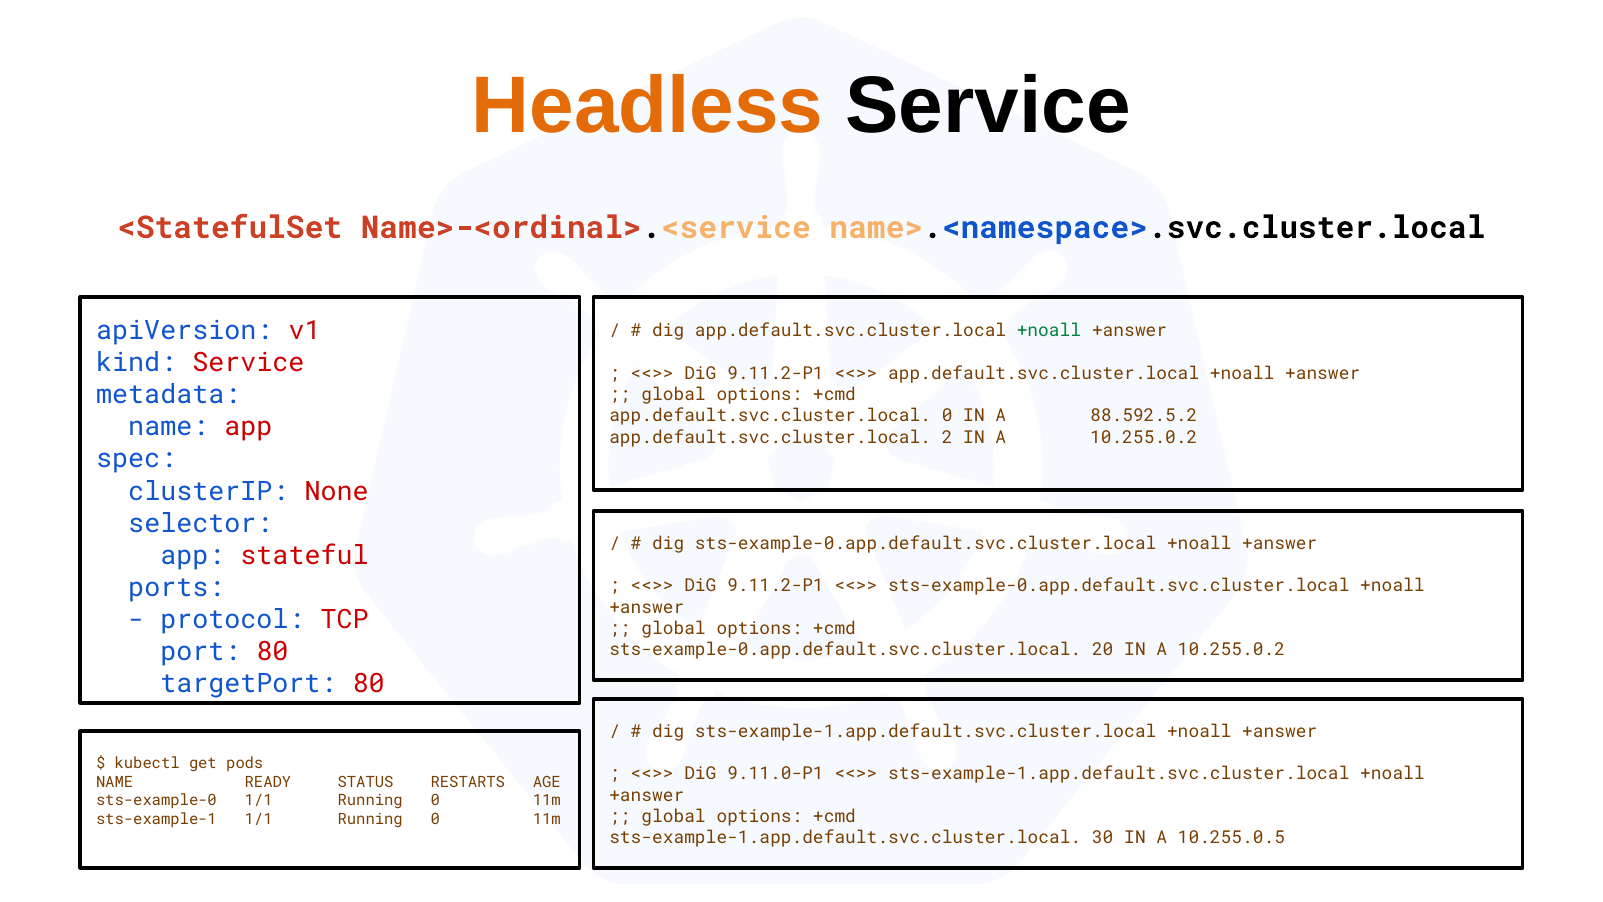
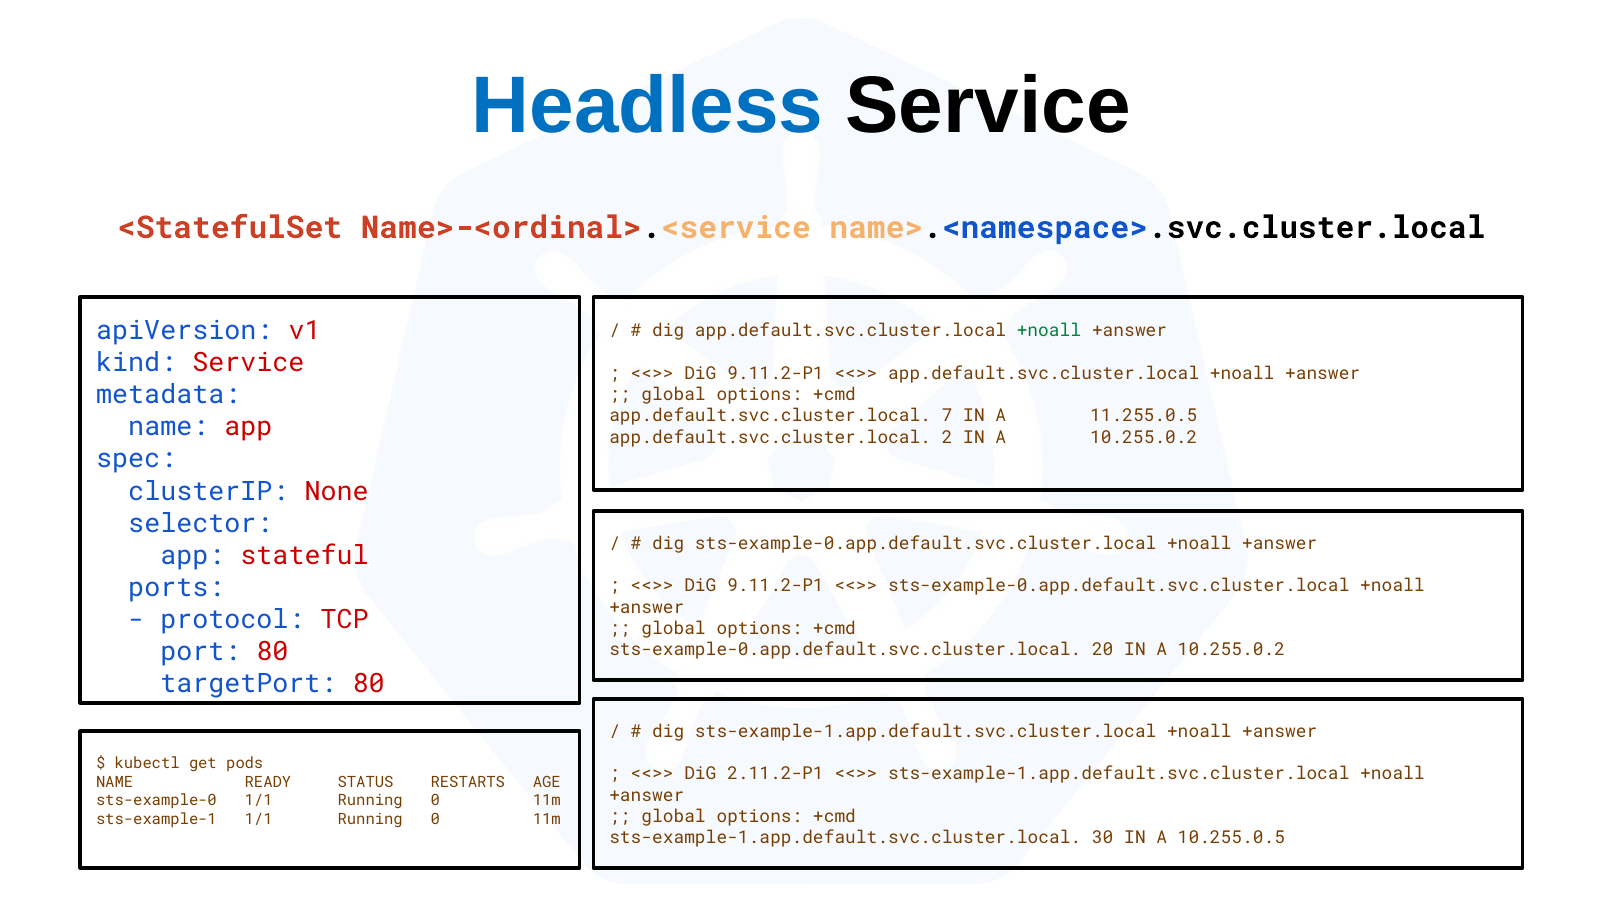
Headless colour: orange -> blue
app.default.svc.cluster.local 0: 0 -> 7
88.592.5.2: 88.592.5.2 -> 11.255.0.5
9.11.0-P1: 9.11.0-P1 -> 2.11.2-P1
